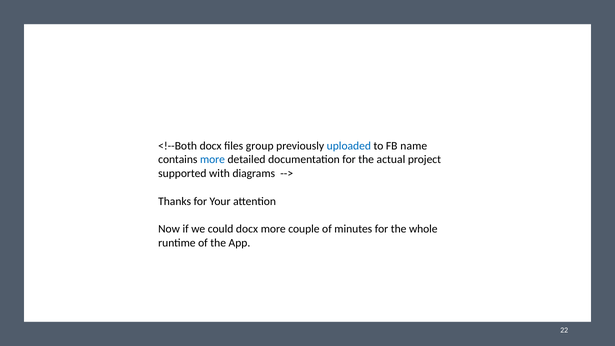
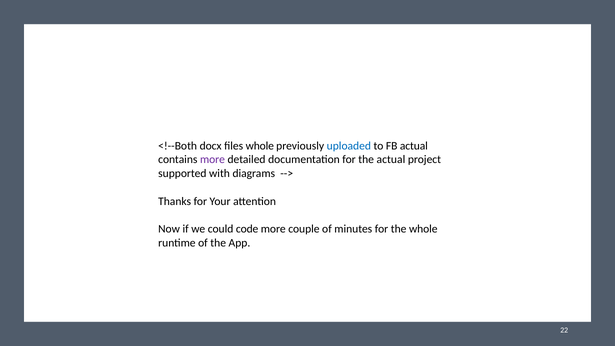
files group: group -> whole
FB name: name -> actual
more at (212, 160) colour: blue -> purple
could docx: docx -> code
